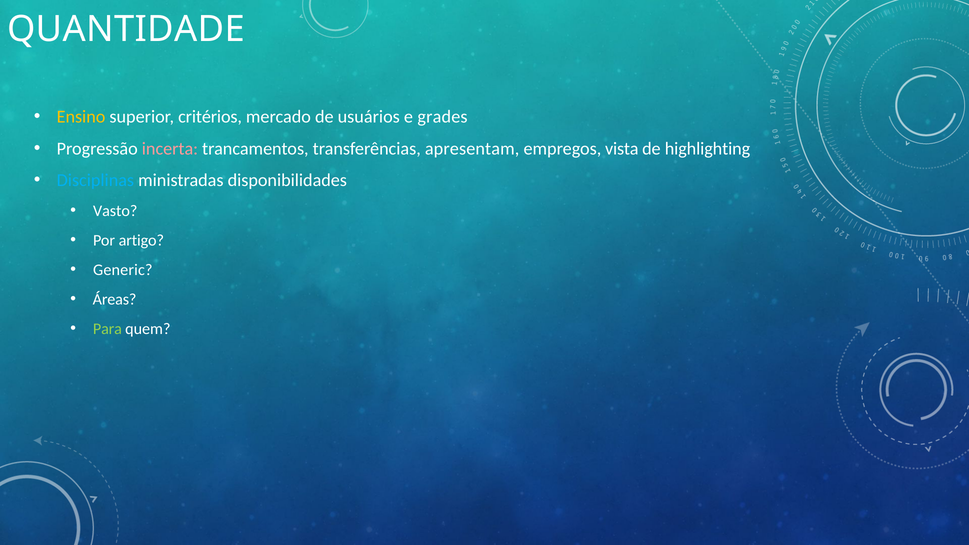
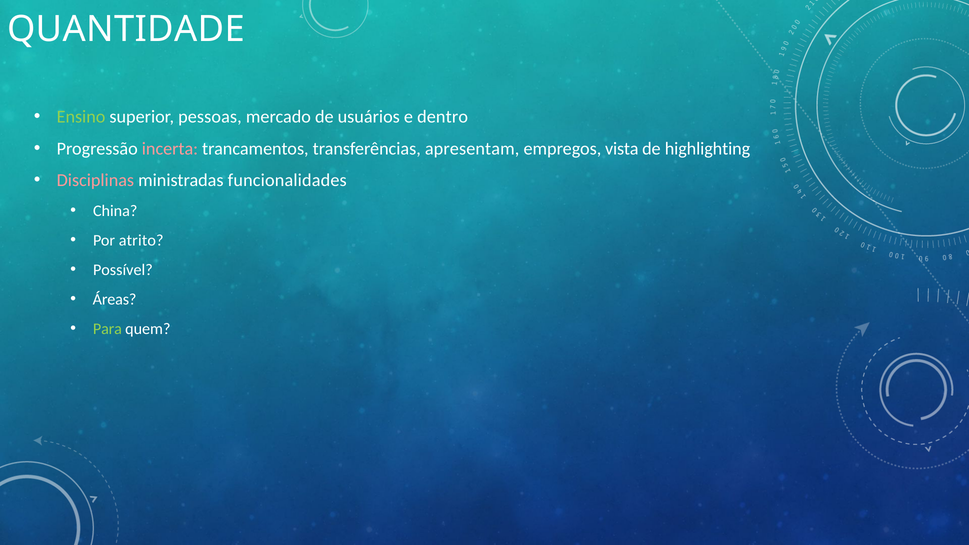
Ensino colour: yellow -> light green
critérios: critérios -> pessoas
grades: grades -> dentro
Disciplinas colour: light blue -> pink
disponibilidades: disponibilidades -> funcionalidades
Vasto: Vasto -> China
artigo: artigo -> atrito
Generic: Generic -> Possível
